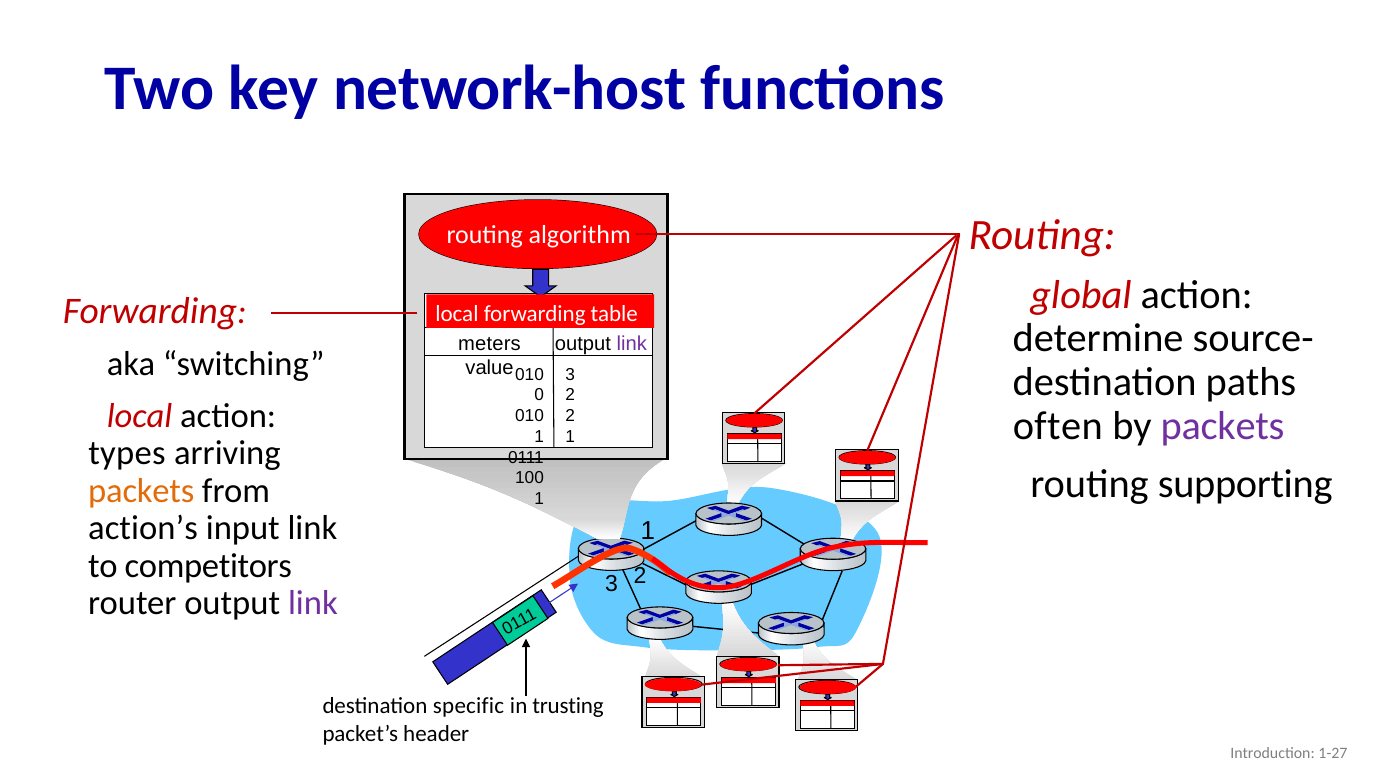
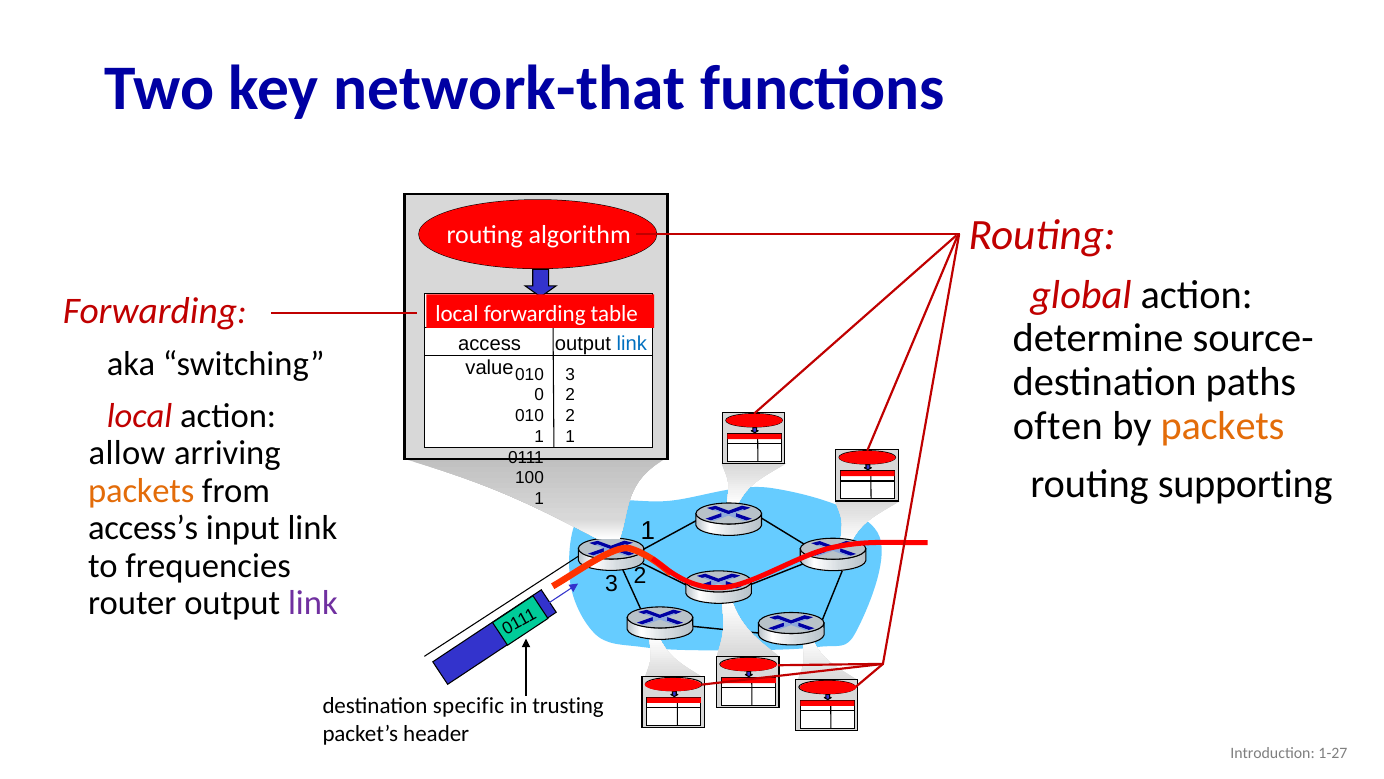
network-host: network-host -> network-that
meters: meters -> access
link at (632, 344) colour: purple -> blue
packets at (1222, 425) colour: purple -> orange
types: types -> allow
action’s: action’s -> access’s
competitors: competitors -> frequencies
